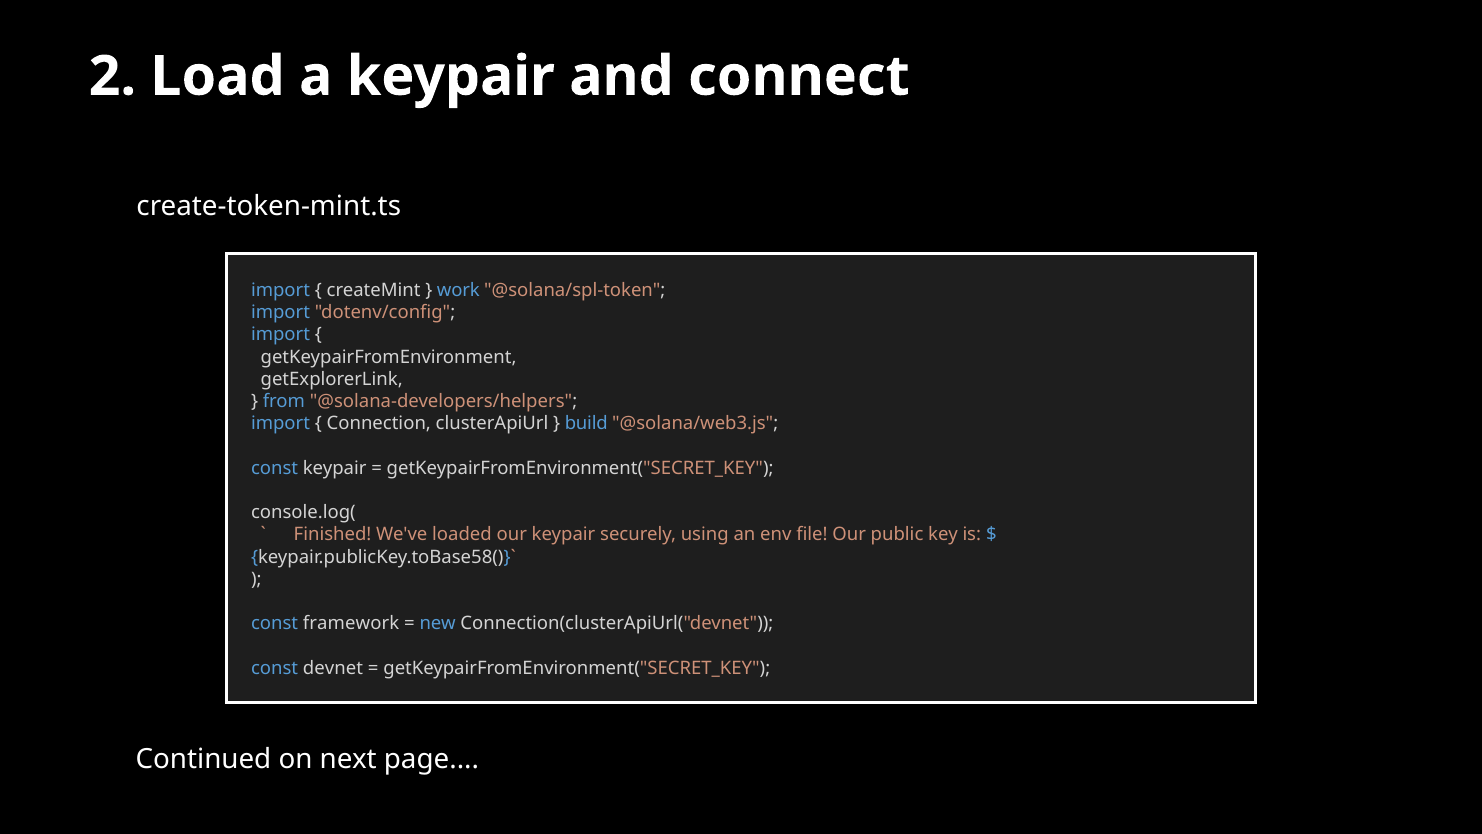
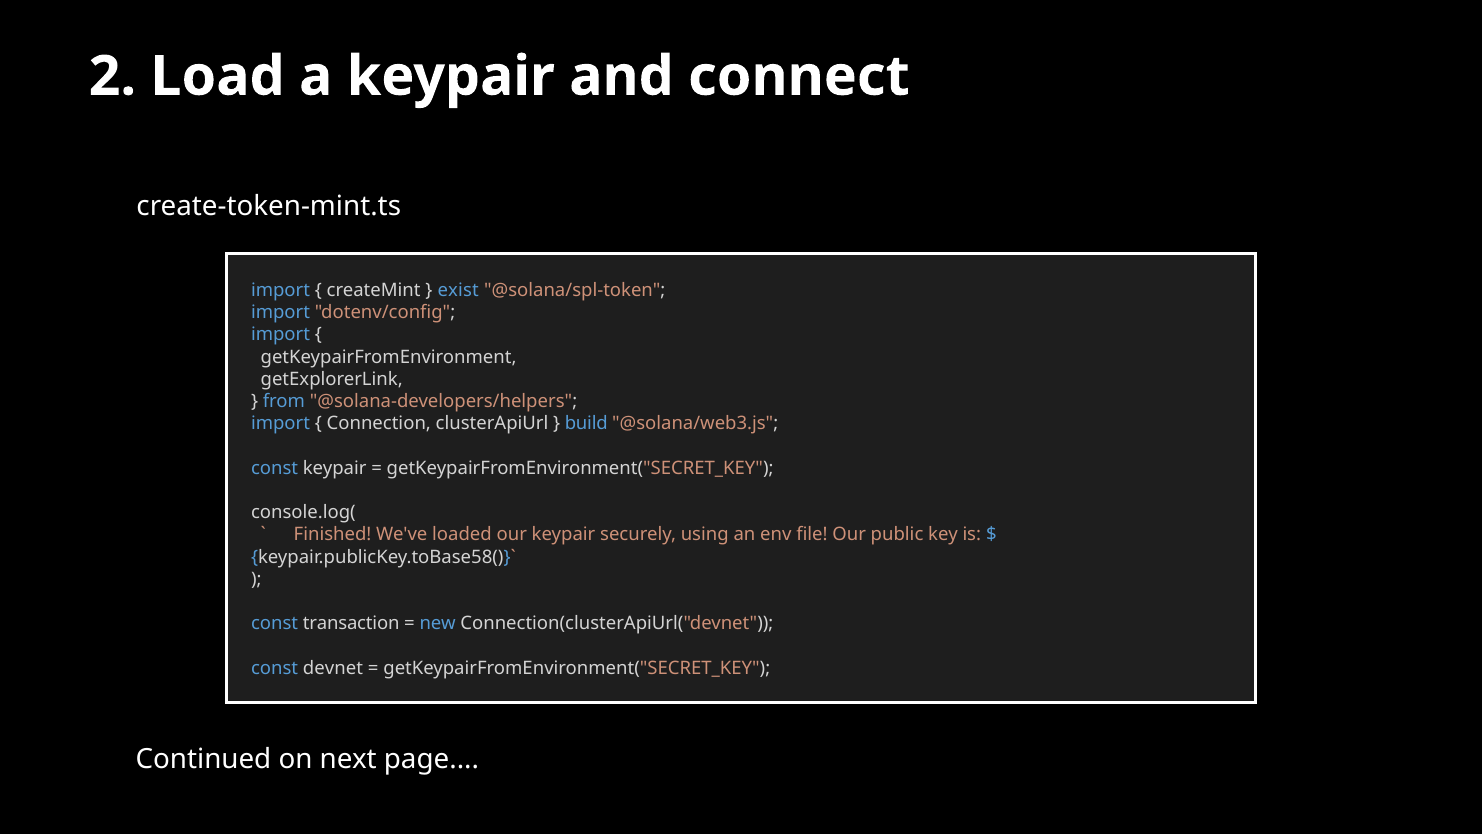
work: work -> exist
framework: framework -> transaction
